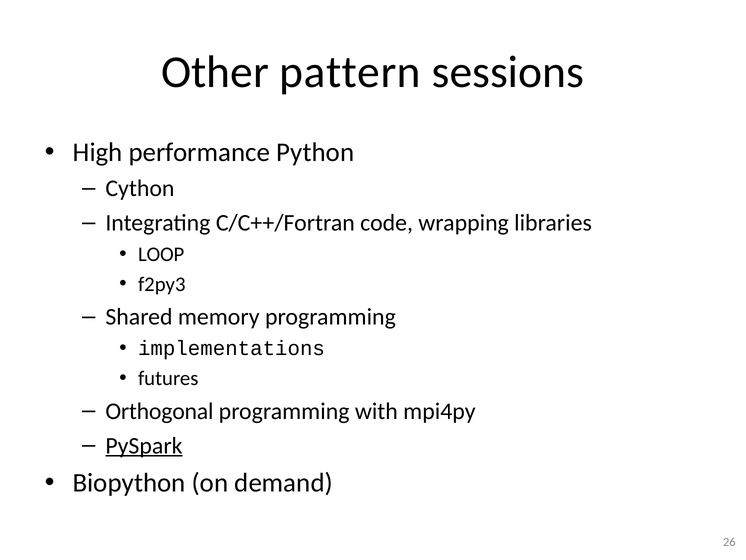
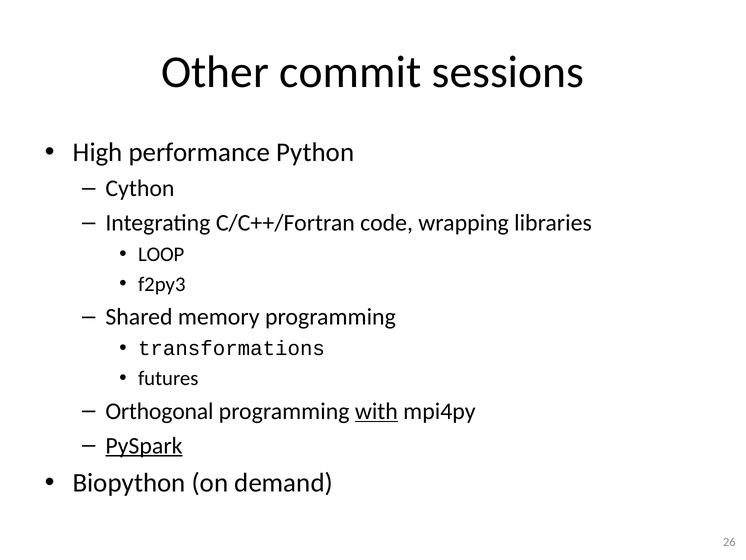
pattern: pattern -> commit
implementations: implementations -> transformations
with underline: none -> present
